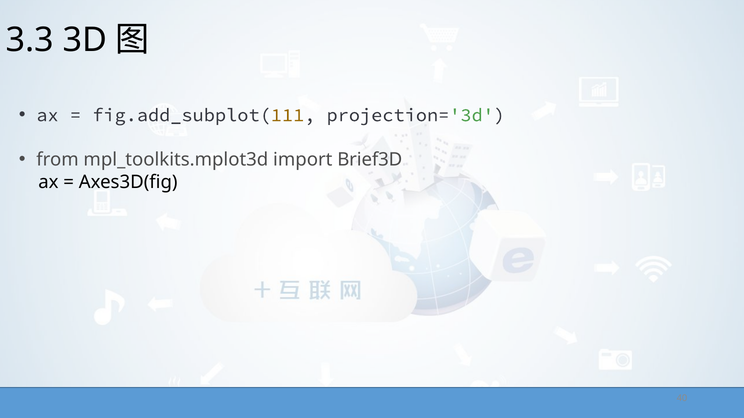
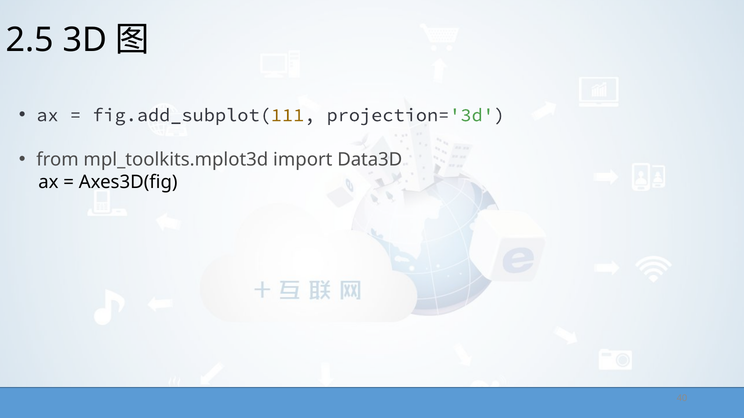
3.3: 3.3 -> 2.5
Brief3D: Brief3D -> Data3D
